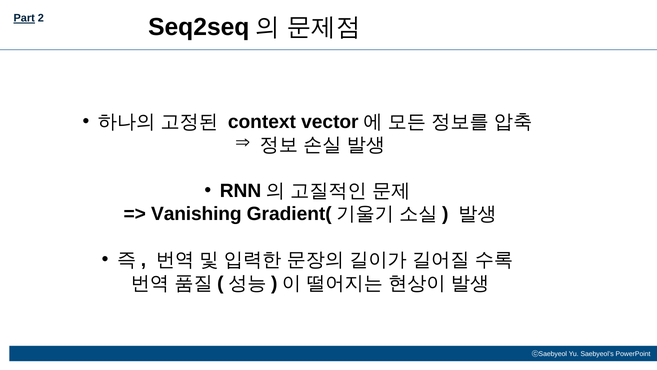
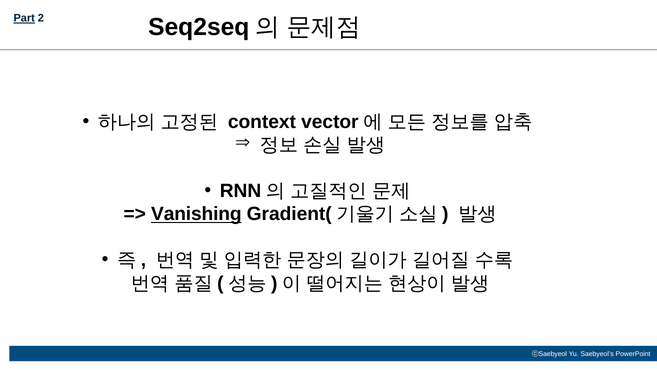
Vanishing underline: none -> present
